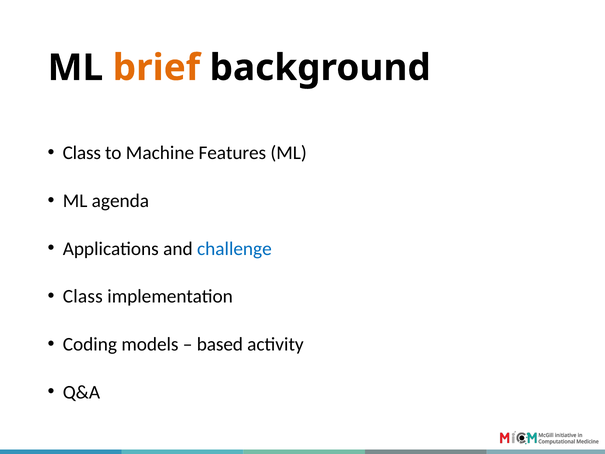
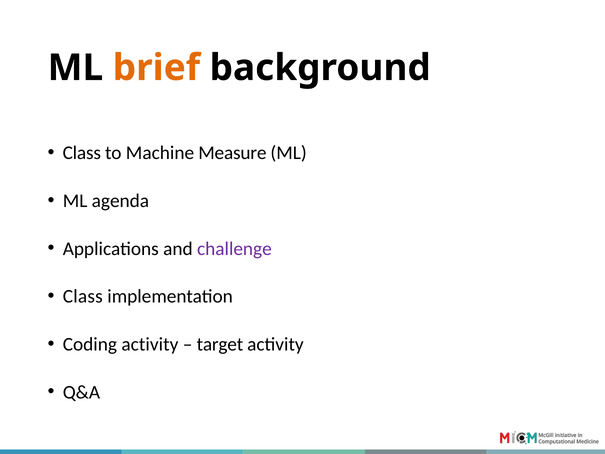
Features: Features -> Measure
challenge colour: blue -> purple
Coding models: models -> activity
based: based -> target
